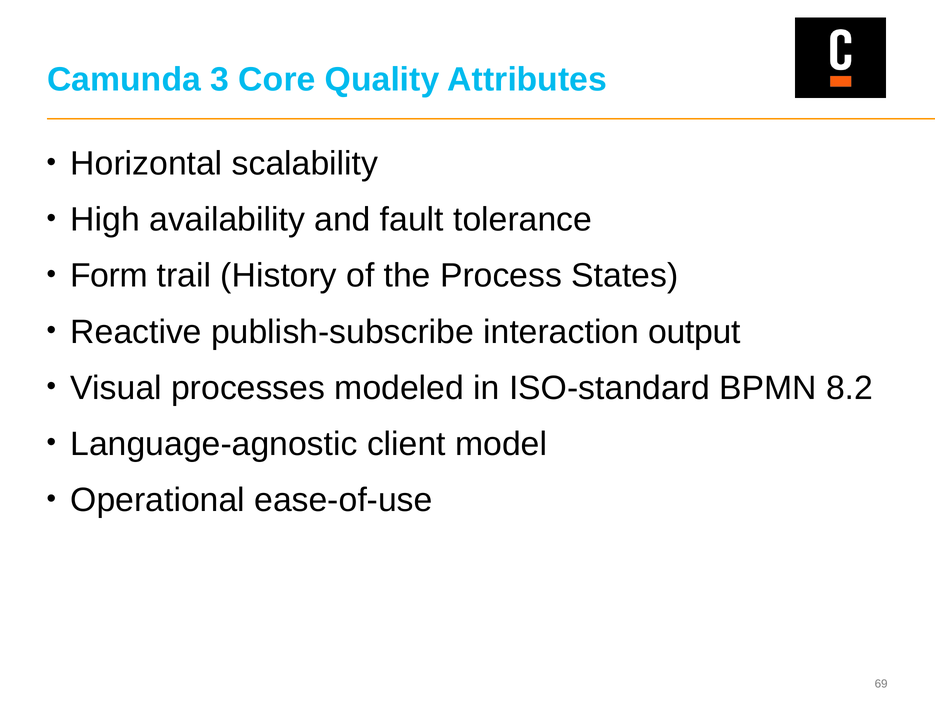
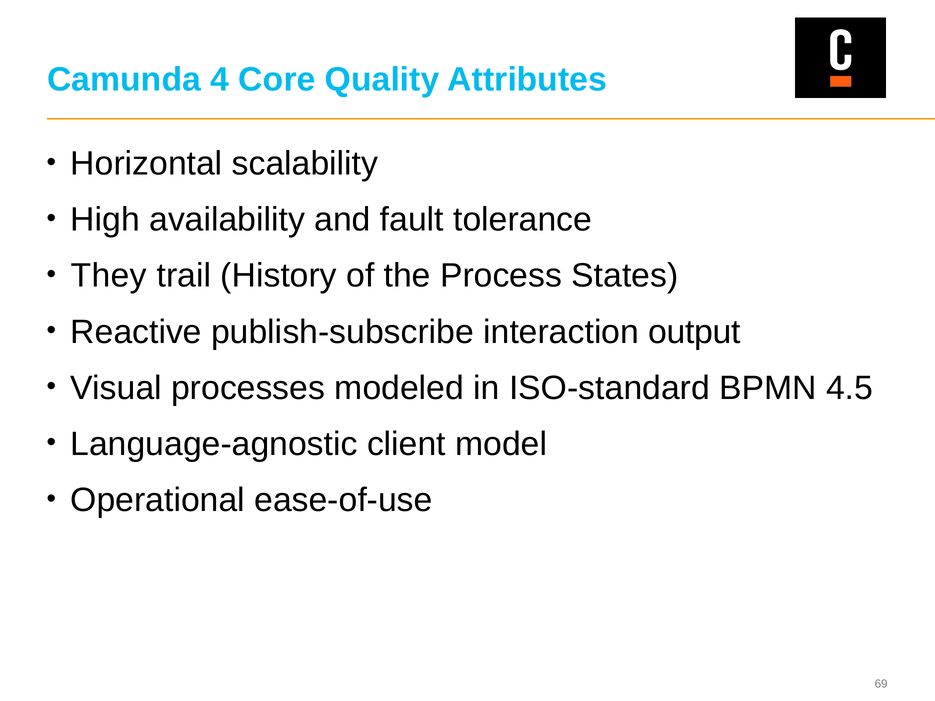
3: 3 -> 4
Form: Form -> They
8.2: 8.2 -> 4.5
